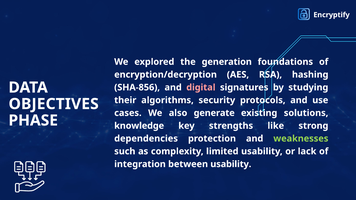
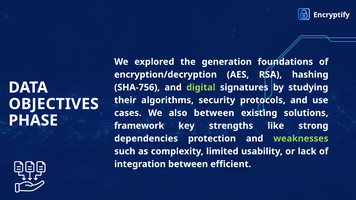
SHA-856: SHA-856 -> SHA-756
digital colour: pink -> light green
also generate: generate -> between
knowledge: knowledge -> framework
between usability: usability -> efficient
